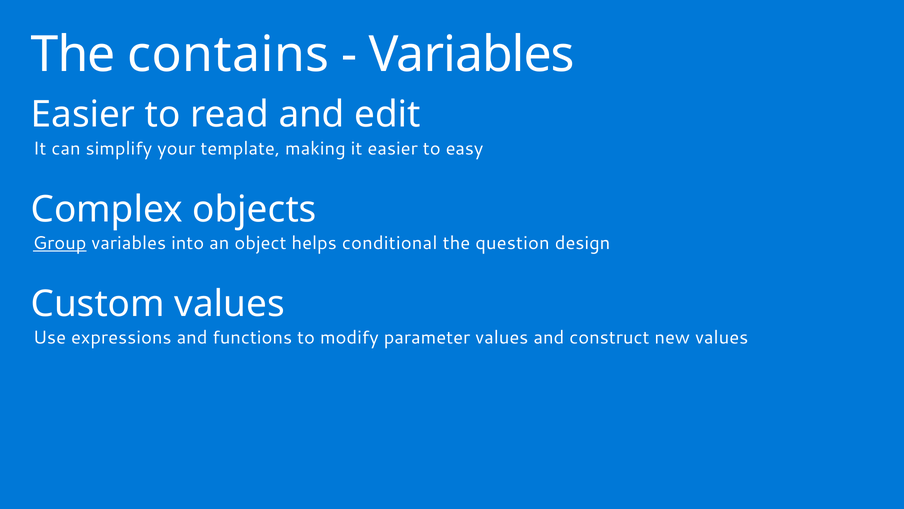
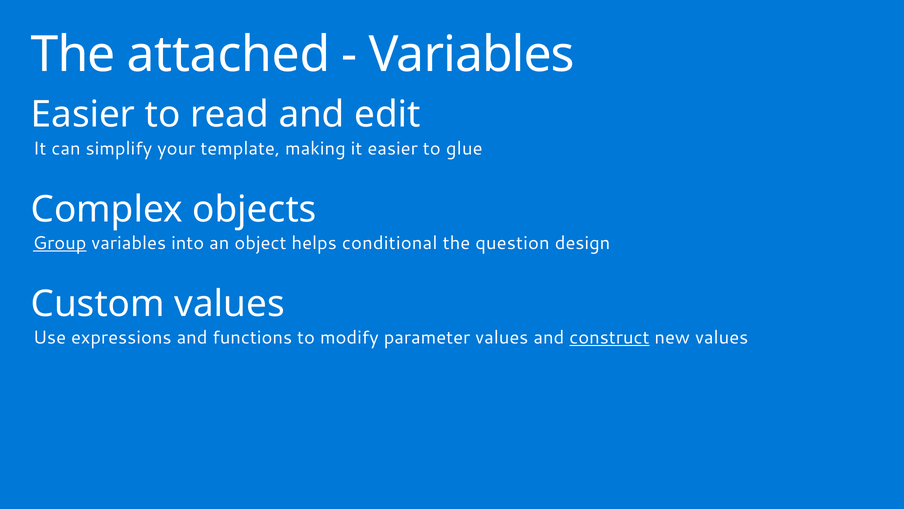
contains: contains -> attached
easy: easy -> glue
construct underline: none -> present
